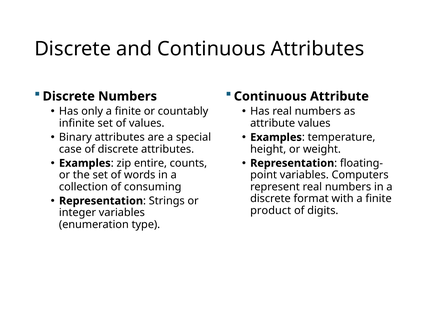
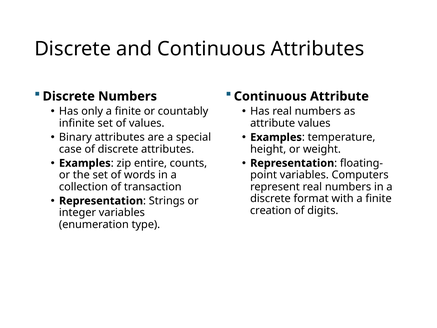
consuming: consuming -> transaction
product: product -> creation
